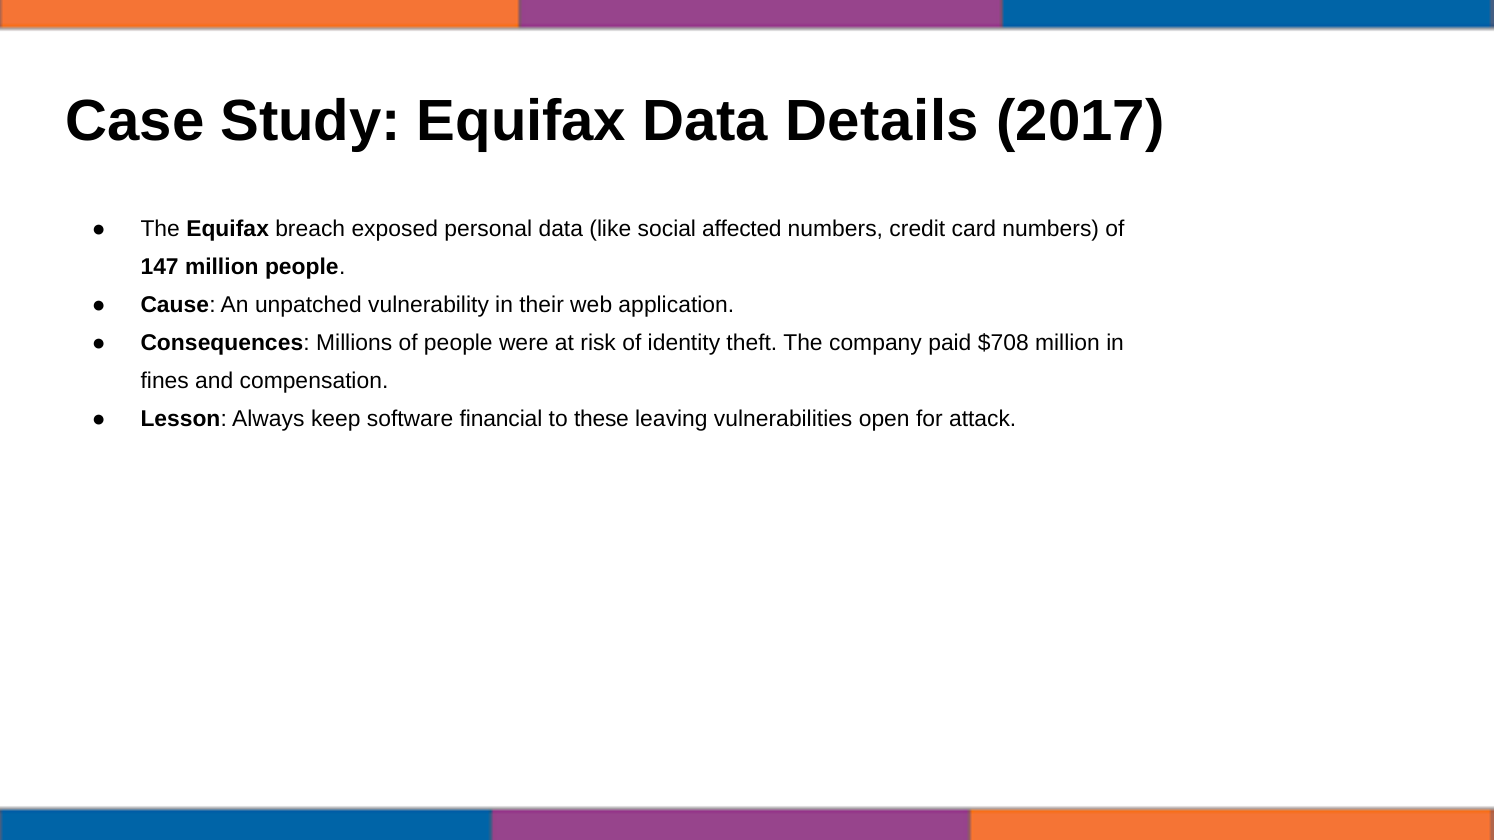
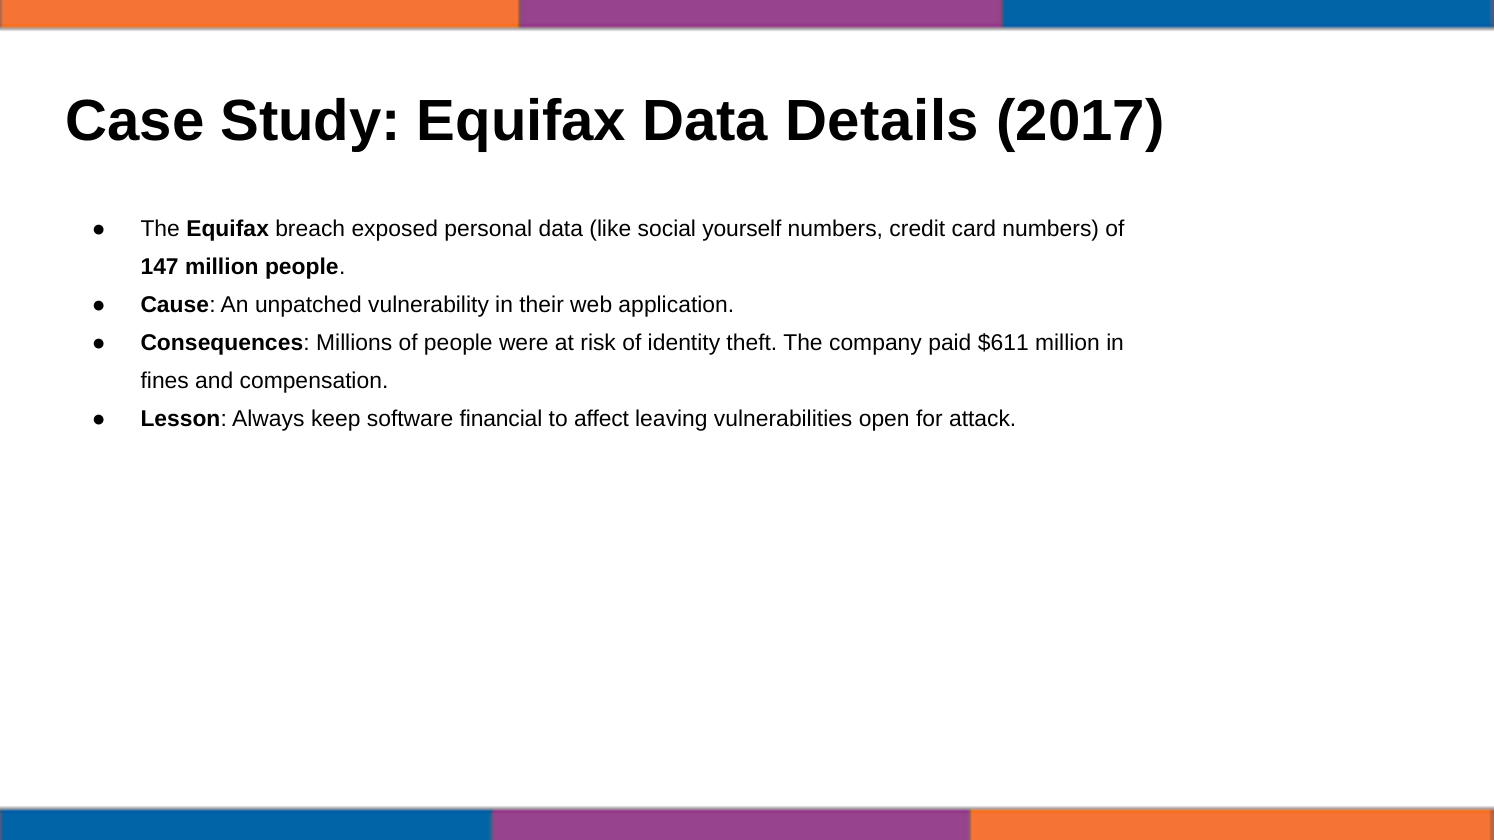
affected: affected -> yourself
$708: $708 -> $611
these: these -> affect
